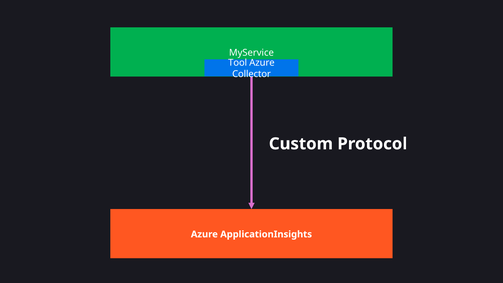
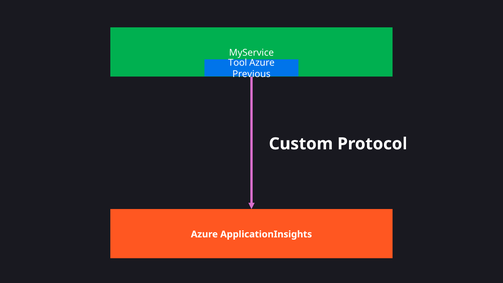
Collector: Collector -> Previous
